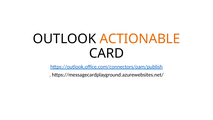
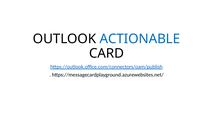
ACTIONABLE colour: orange -> blue
